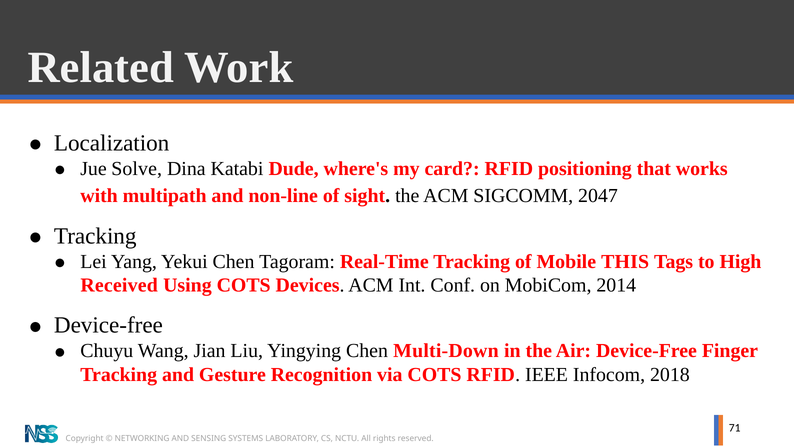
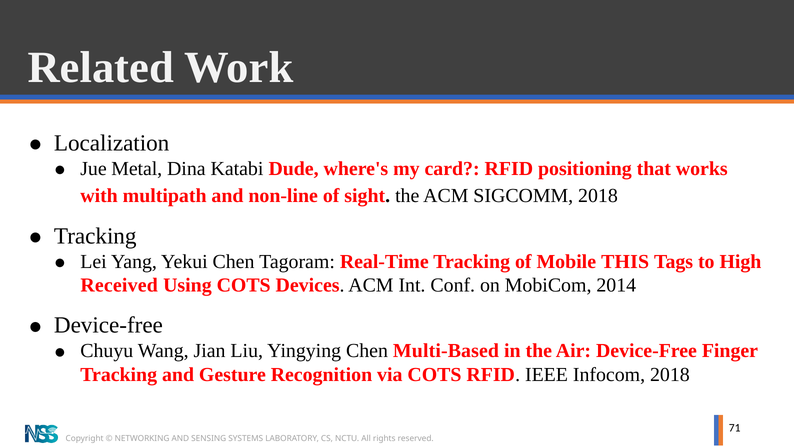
Solve: Solve -> Metal
SIGCOMM 2047: 2047 -> 2018
Multi-Down: Multi-Down -> Multi-Based
